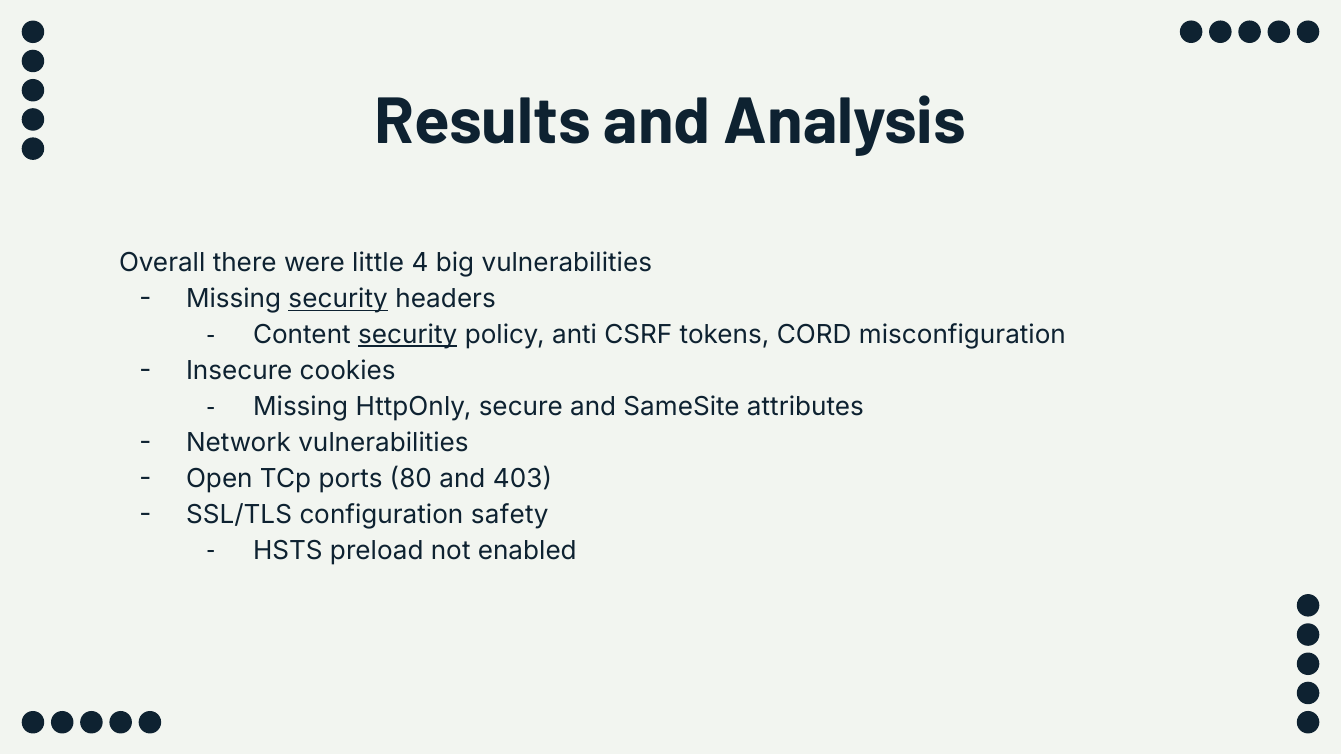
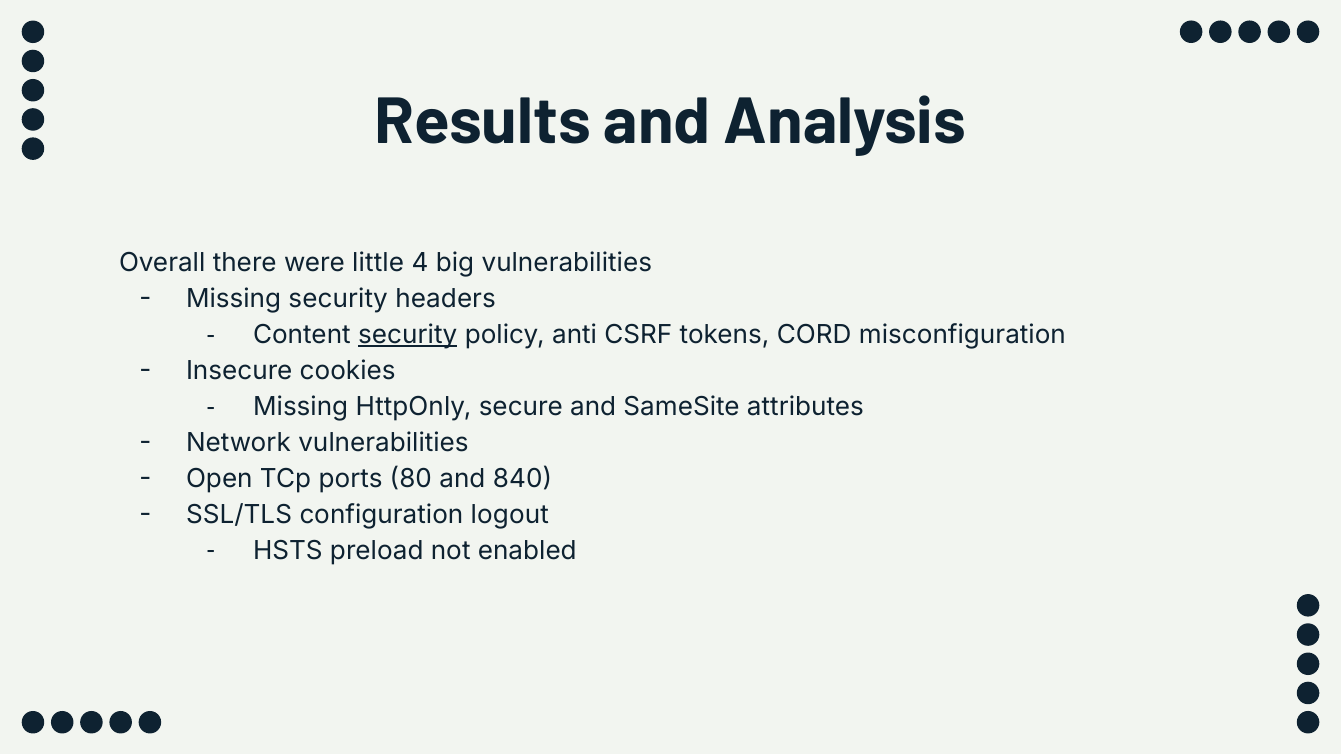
security at (338, 299) underline: present -> none
403: 403 -> 840
safety: safety -> logout
